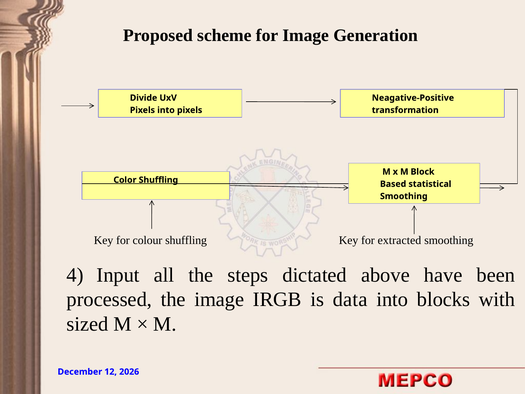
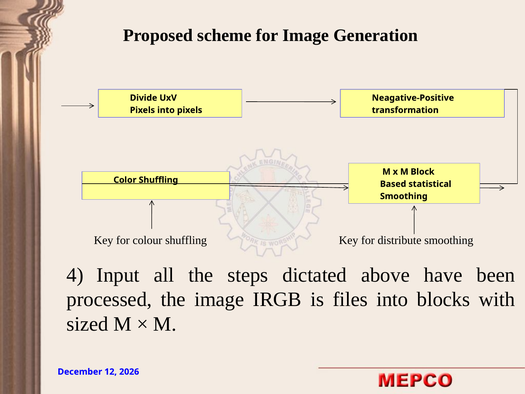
extracted: extracted -> distribute
data: data -> files
